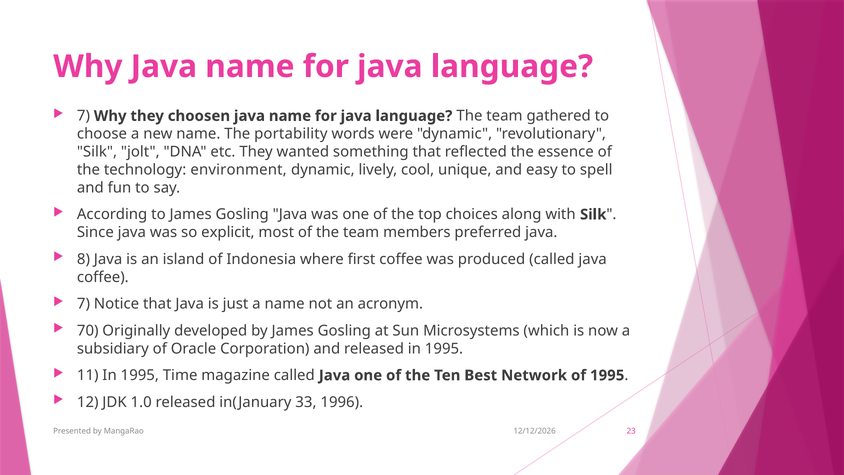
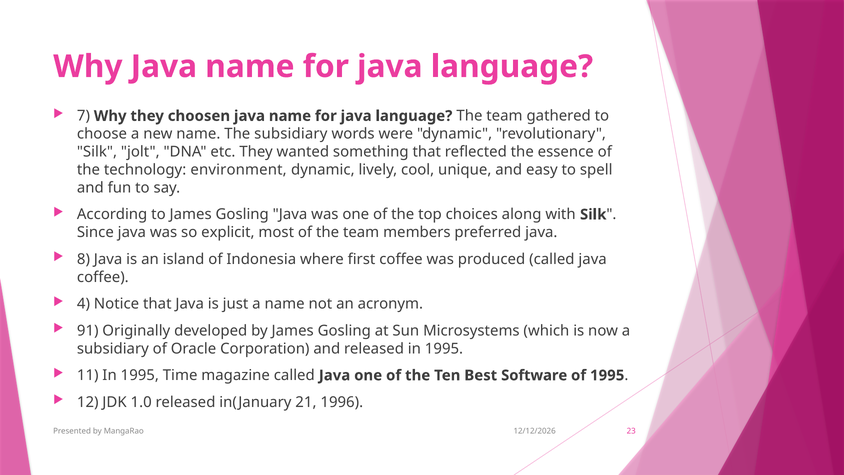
The portability: portability -> subsidiary
7 at (83, 304): 7 -> 4
70: 70 -> 91
Network: Network -> Software
33: 33 -> 21
